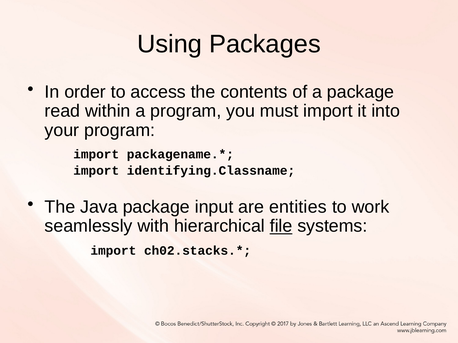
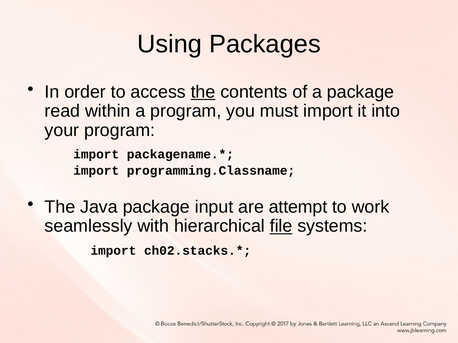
the at (203, 92) underline: none -> present
identifying.Classname: identifying.Classname -> programming.Classname
entities: entities -> attempt
